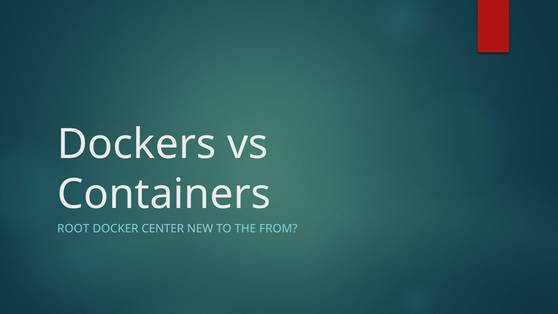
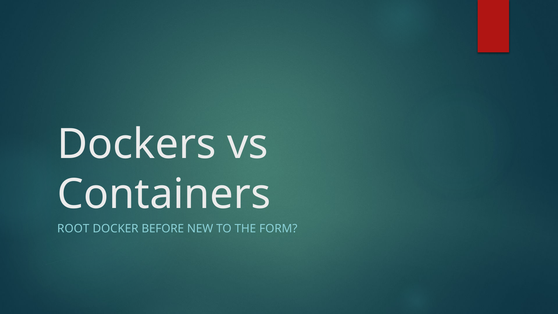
CENTER: CENTER -> BEFORE
FROM: FROM -> FORM
